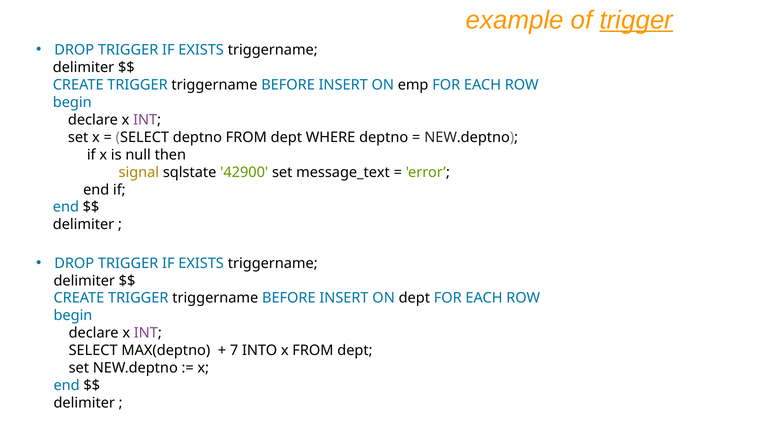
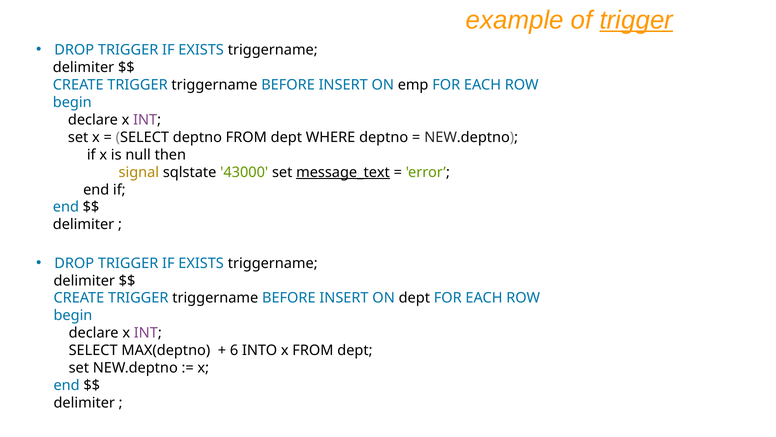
42900: 42900 -> 43000
message_text underline: none -> present
7: 7 -> 6
